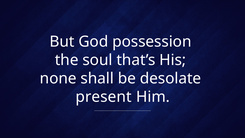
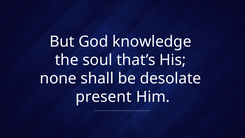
possession: possession -> knowledge
